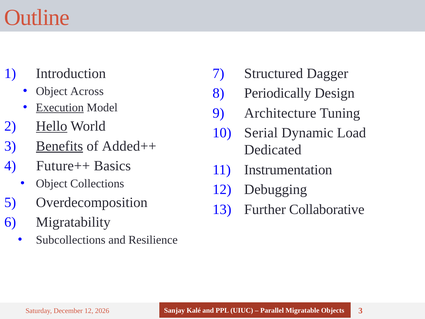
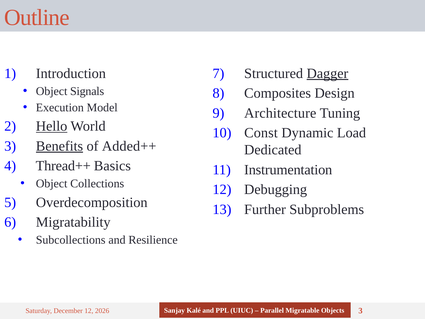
Dagger underline: none -> present
Across: Across -> Signals
Periodically: Periodically -> Composites
Execution underline: present -> none
Serial: Serial -> Const
Future++: Future++ -> Thread++
Collaborative: Collaborative -> Subproblems
